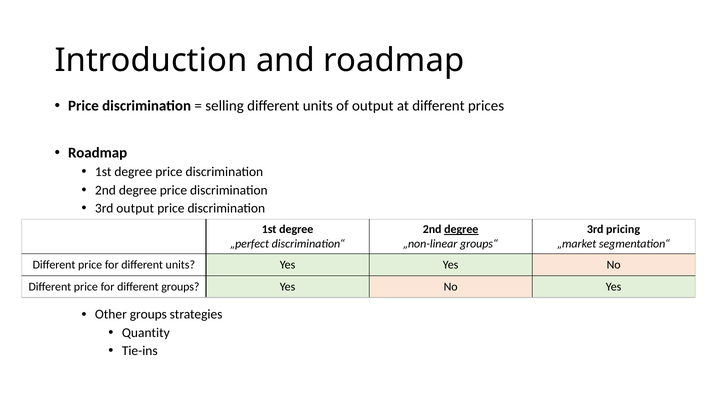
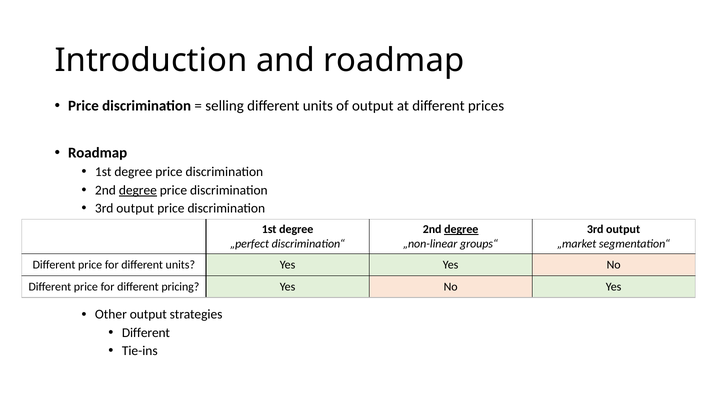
degree at (138, 190) underline: none -> present
pricing at (623, 230): pricing -> output
different groups: groups -> pricing
Other groups: groups -> output
Quantity at (146, 333): Quantity -> Different
